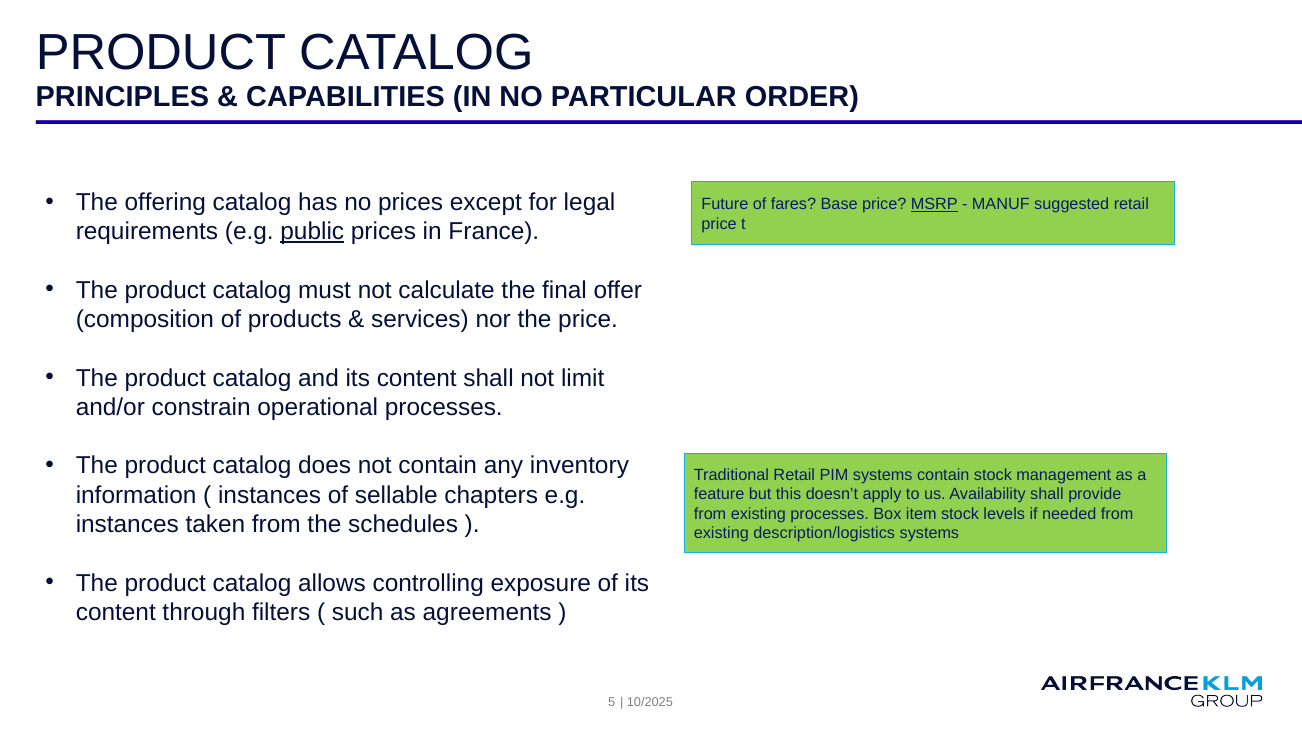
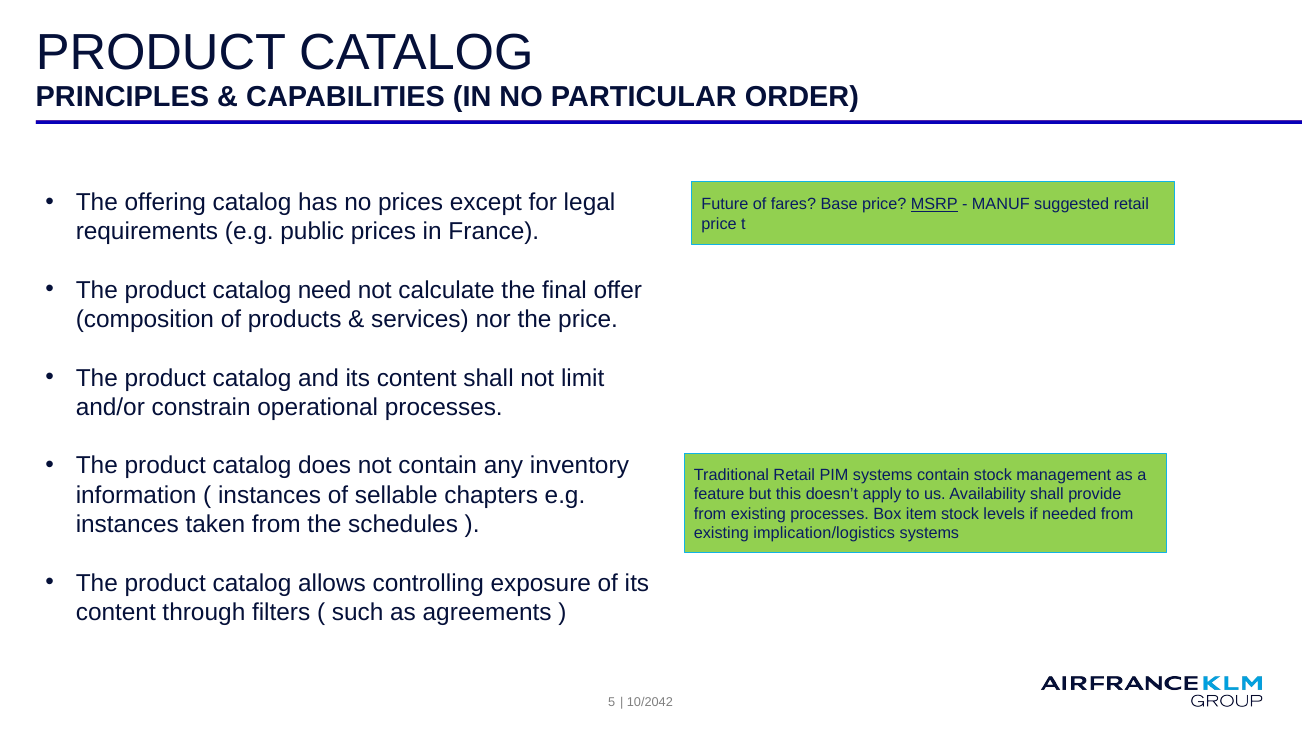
public underline: present -> none
must: must -> need
description/logistics: description/logistics -> implication/logistics
10/2025: 10/2025 -> 10/2042
